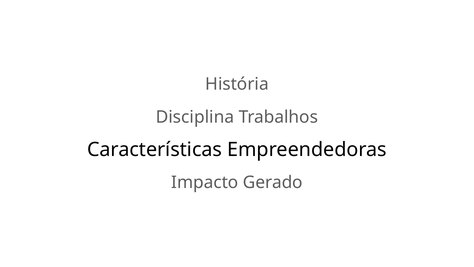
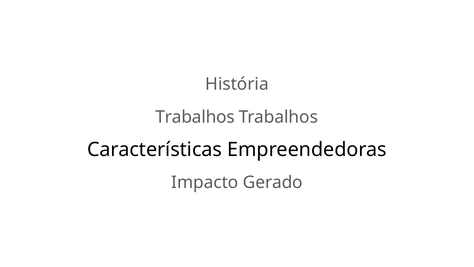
Disciplina at (195, 117): Disciplina -> Trabalhos
